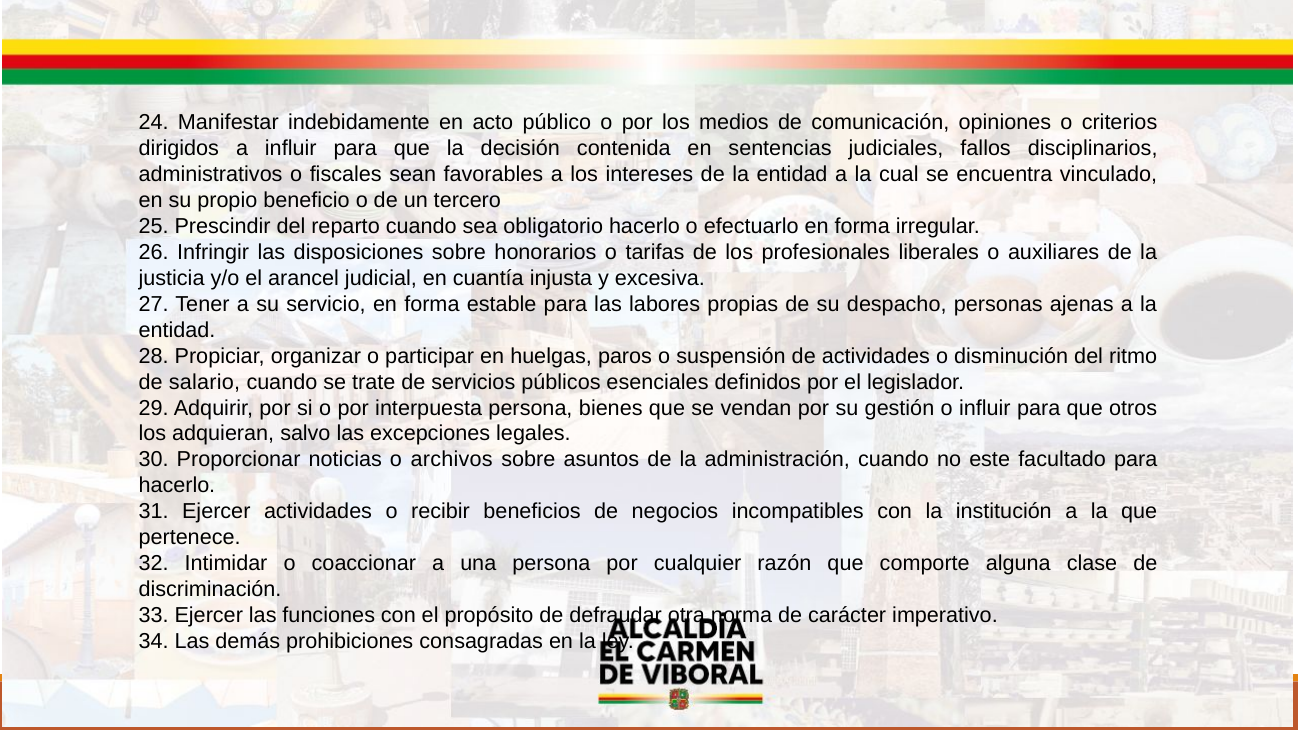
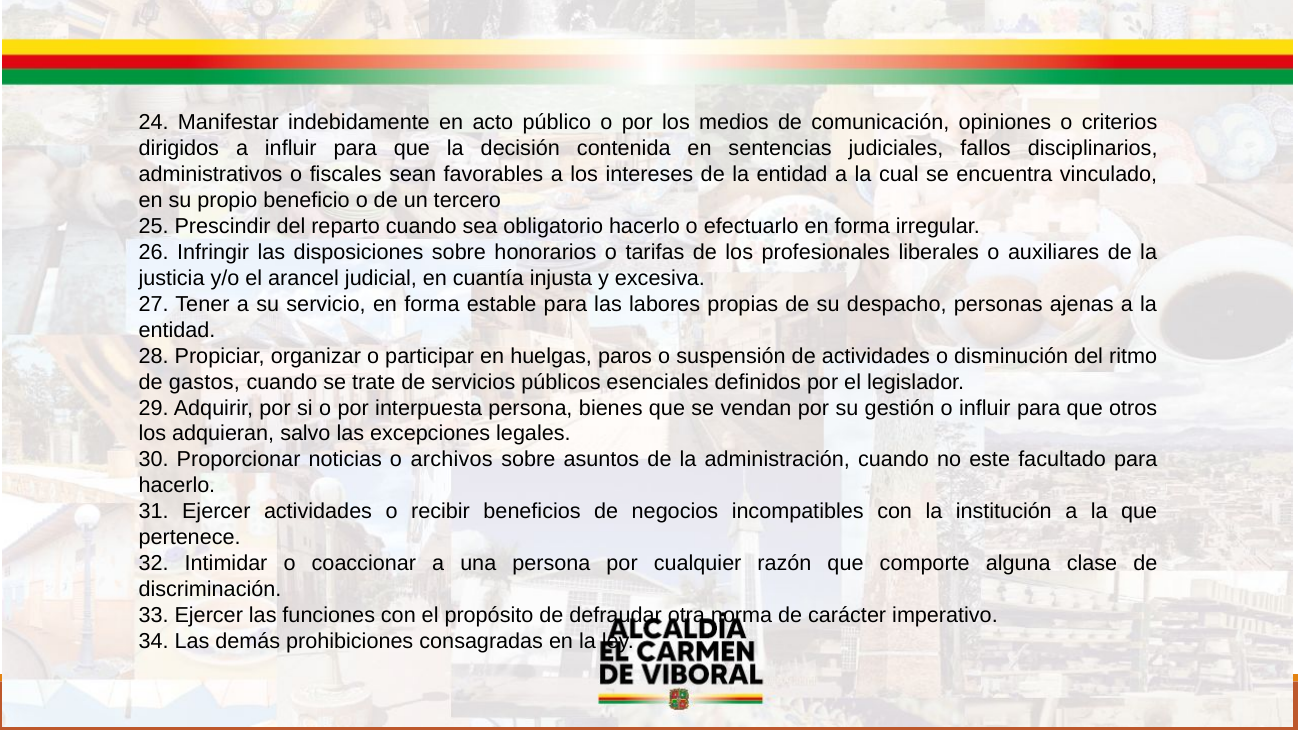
salario: salario -> gastos
